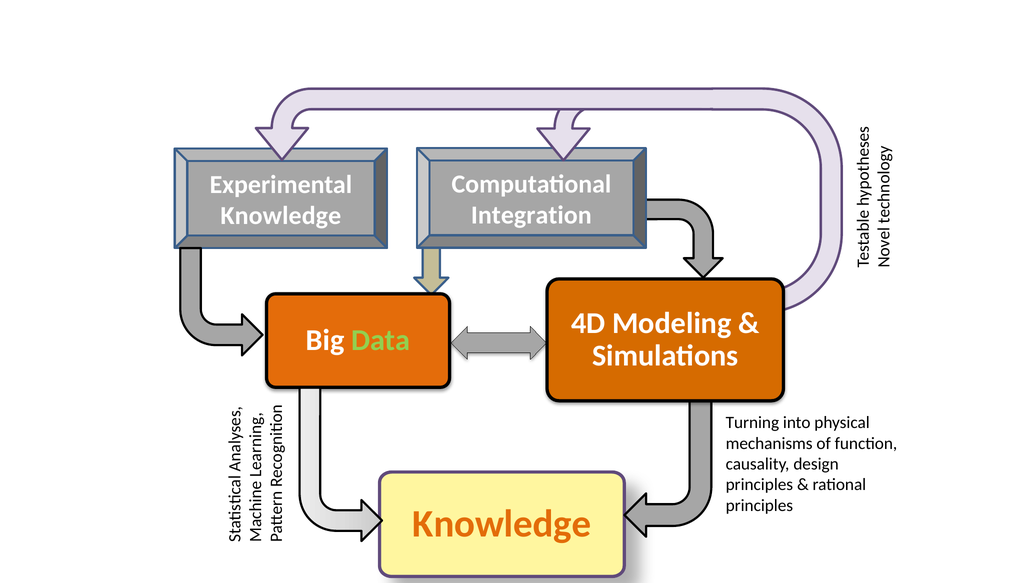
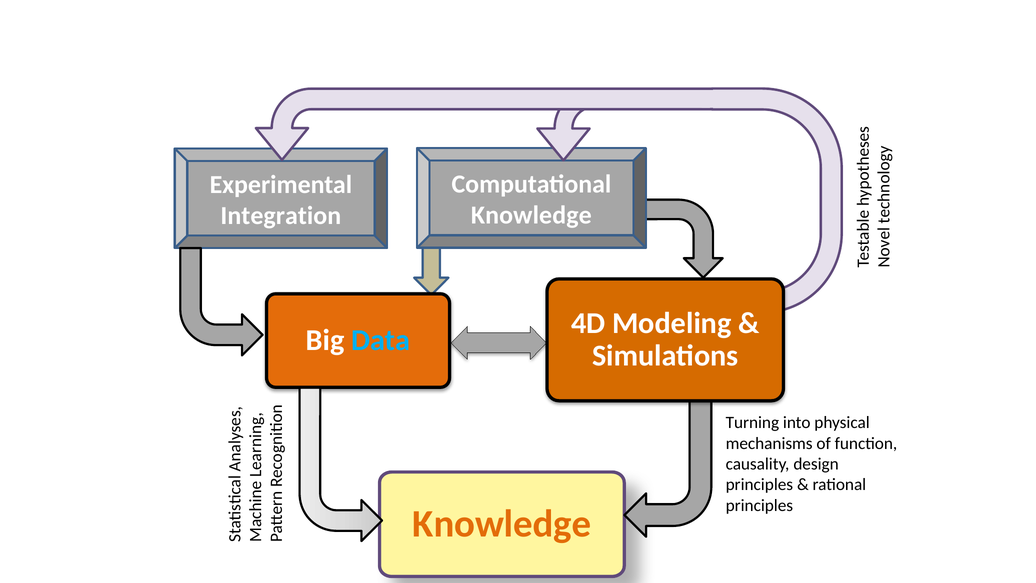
Integration at (531, 215): Integration -> Knowledge
Knowledge at (281, 216): Knowledge -> Integration
Data colour: light green -> light blue
